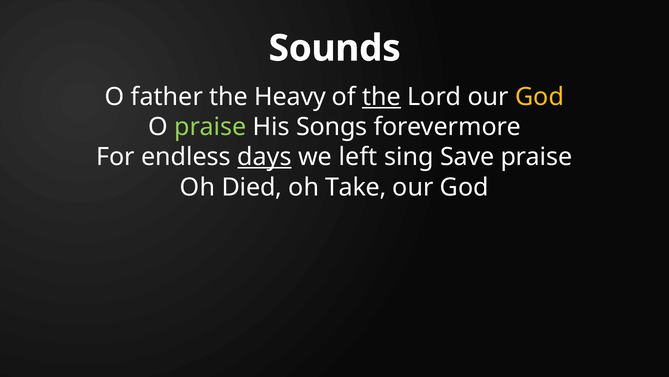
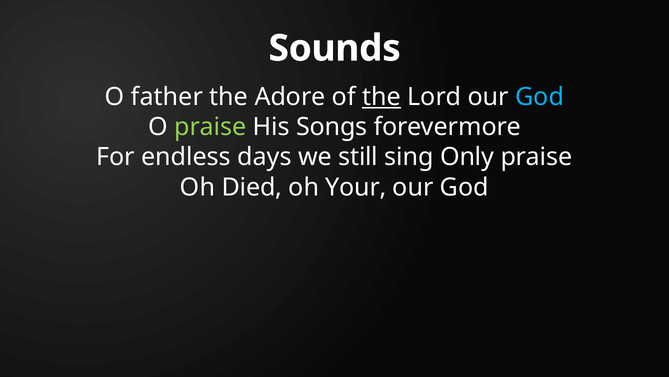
Heavy: Heavy -> Adore
God at (539, 97) colour: yellow -> light blue
days underline: present -> none
left: left -> still
Save: Save -> Only
Take: Take -> Your
